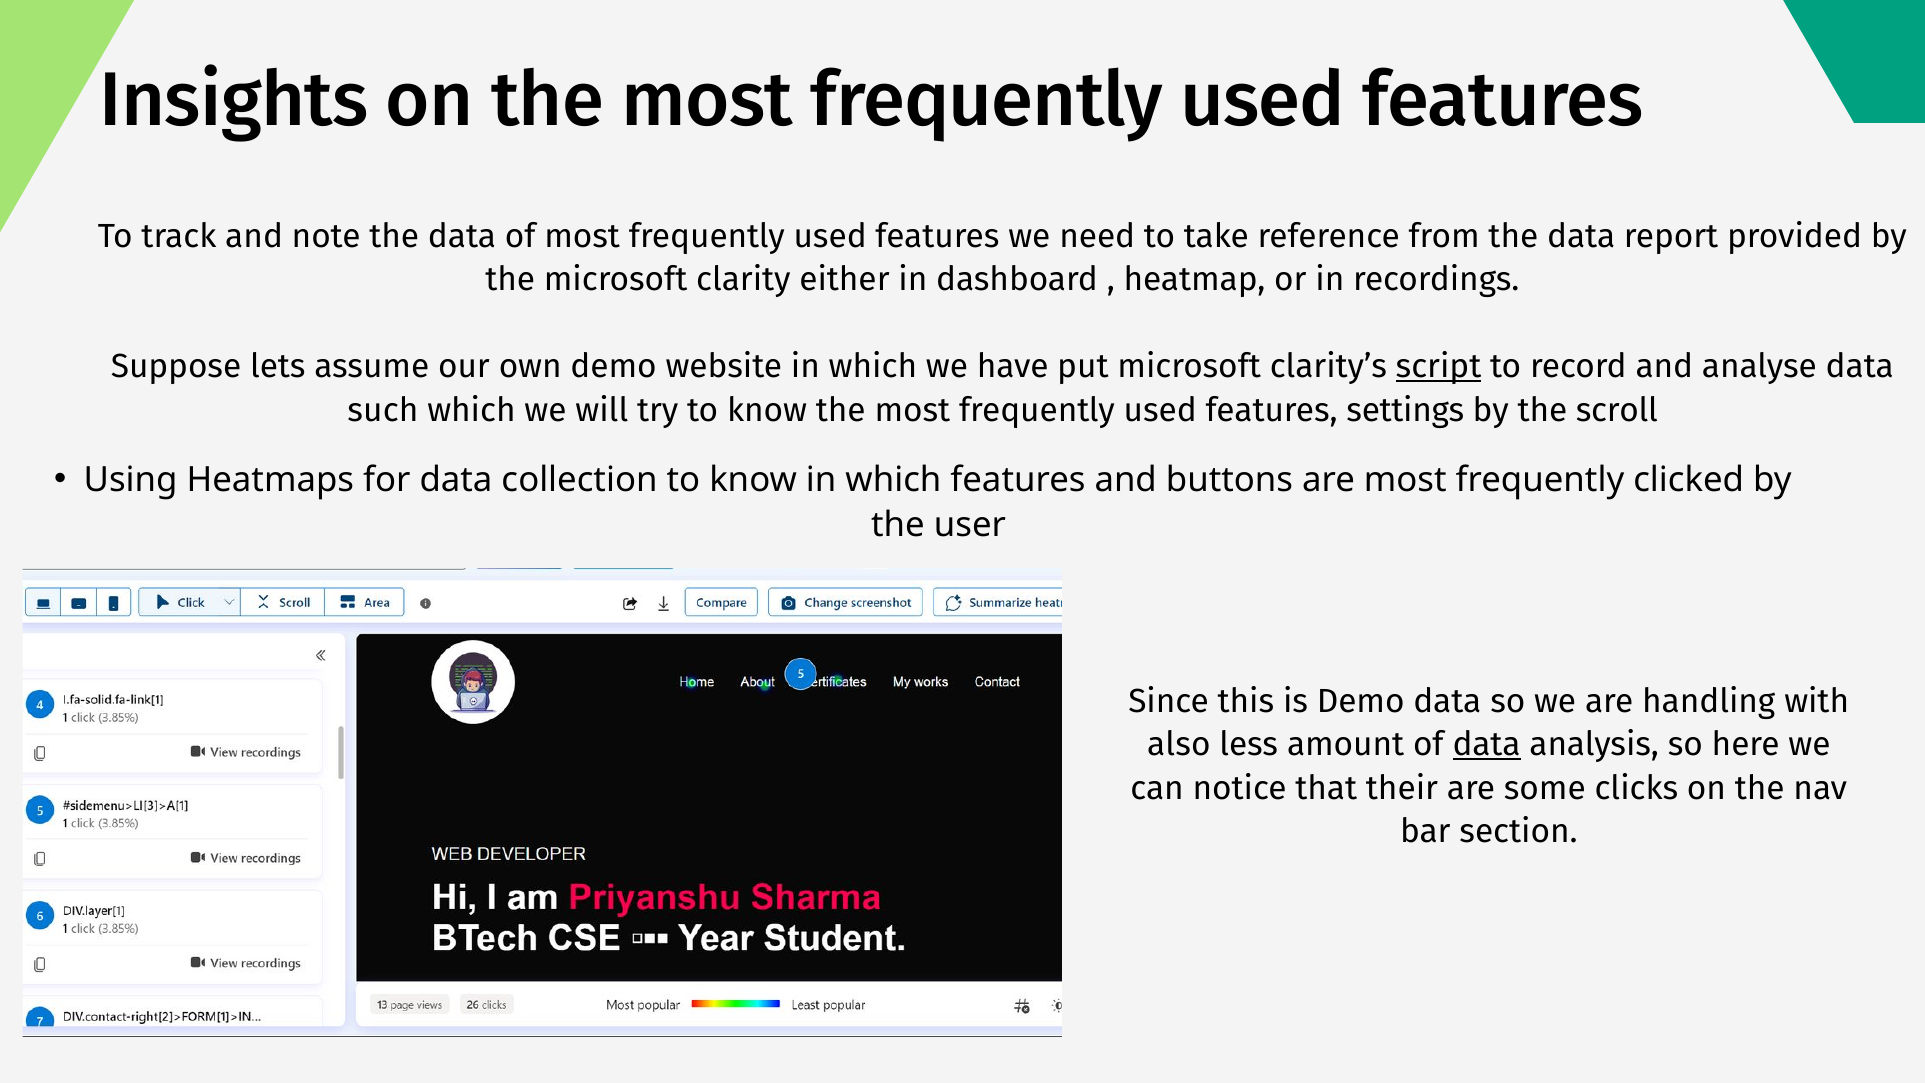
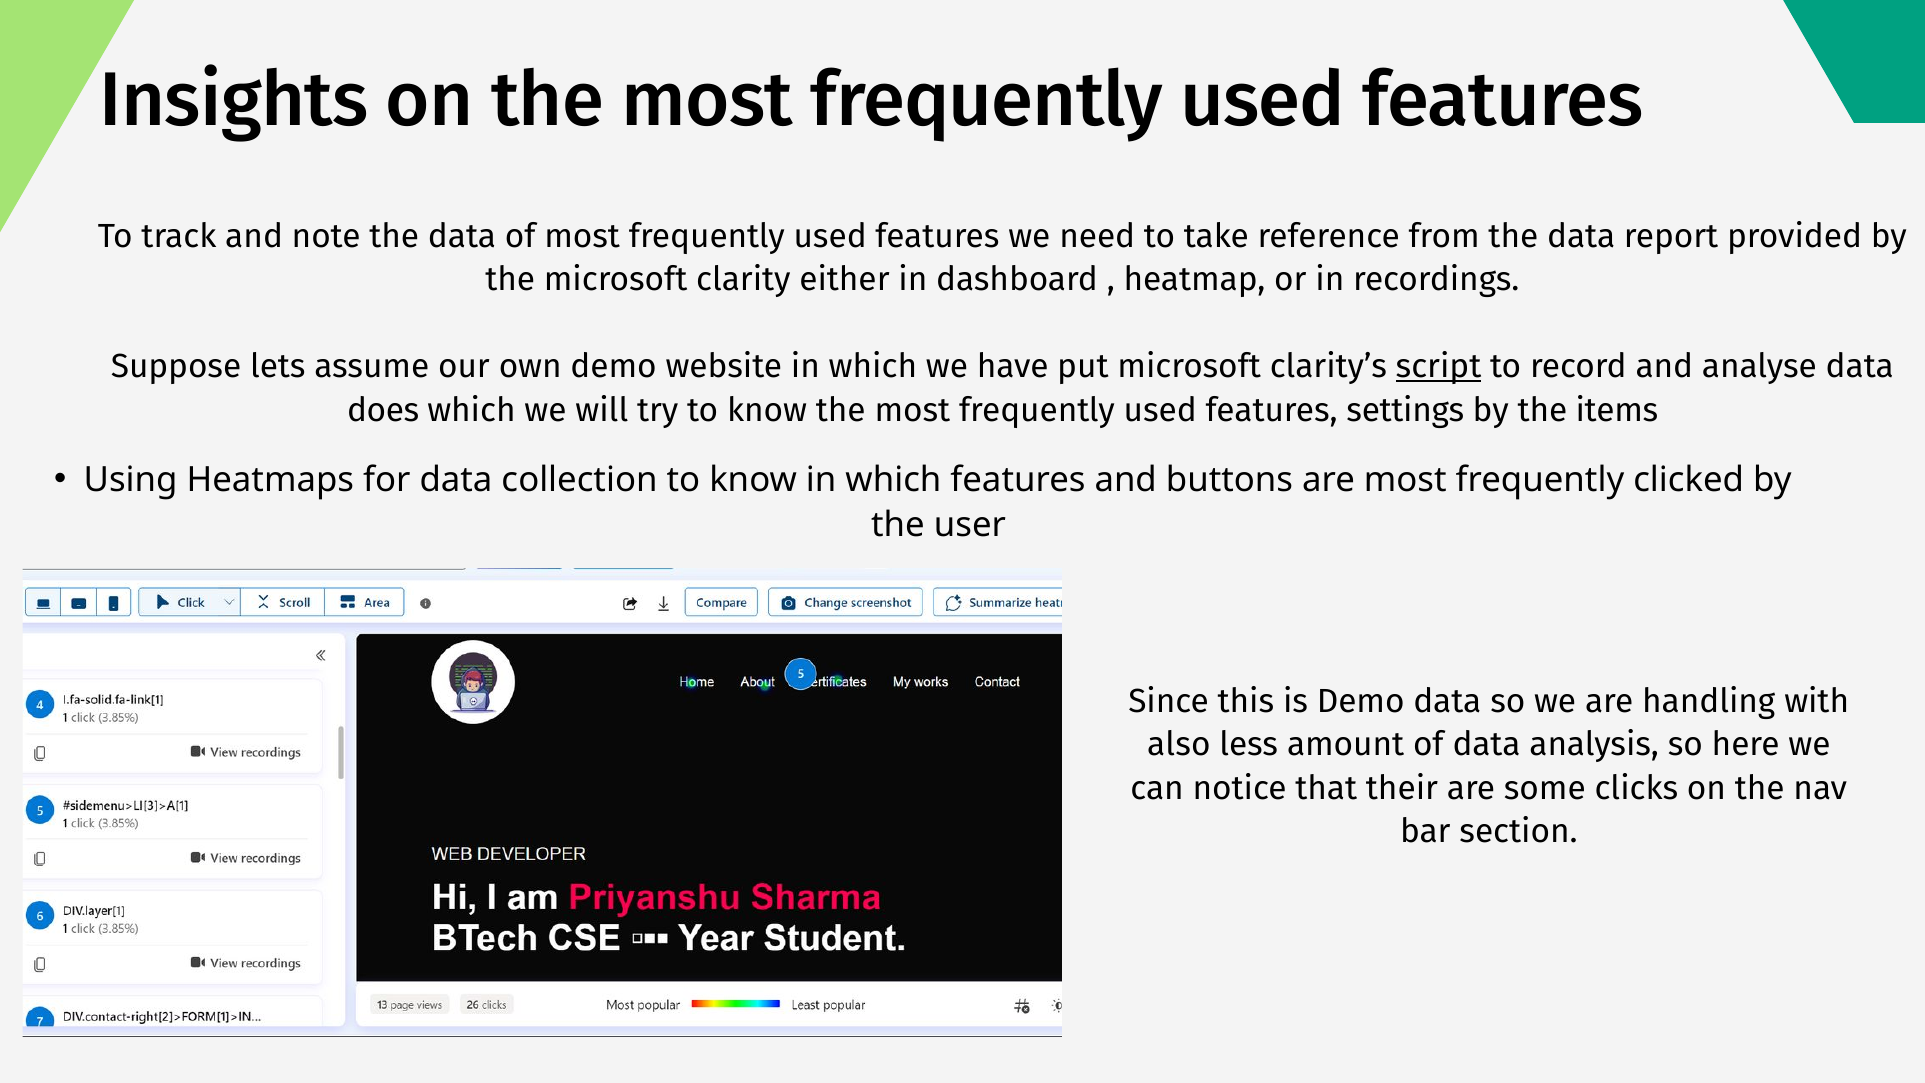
such: such -> does
scroll: scroll -> items
data at (1487, 745) underline: present -> none
